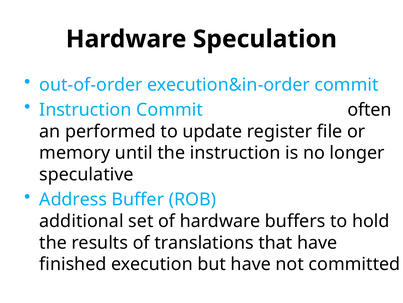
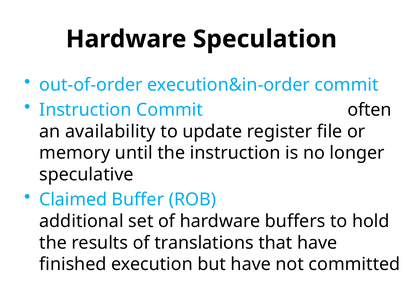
performed: performed -> availability
Address: Address -> Claimed
